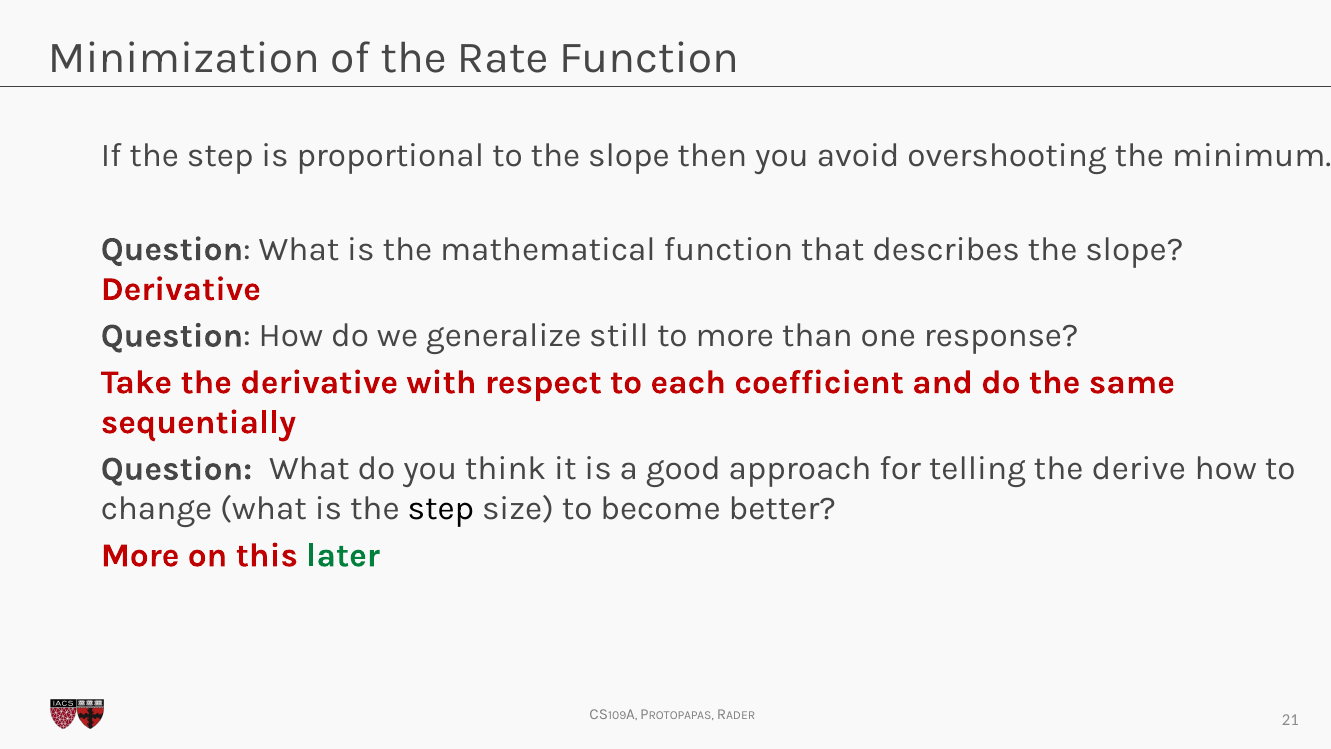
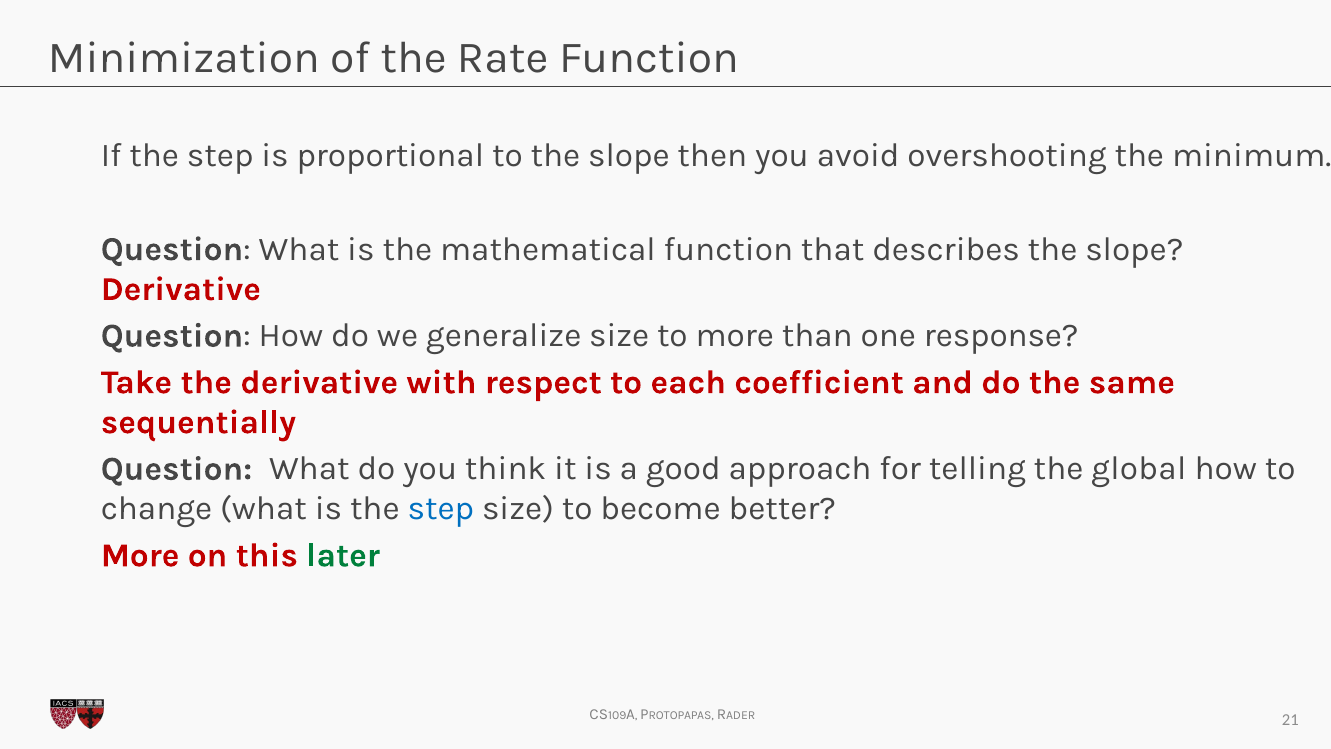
generalize still: still -> size
derive: derive -> global
step at (441, 508) colour: black -> blue
